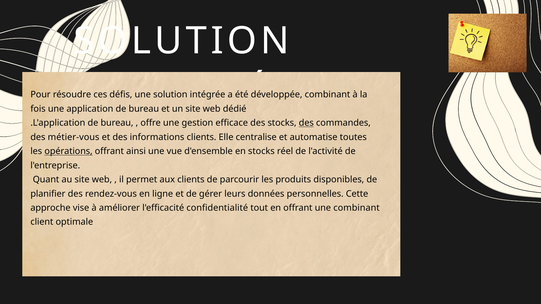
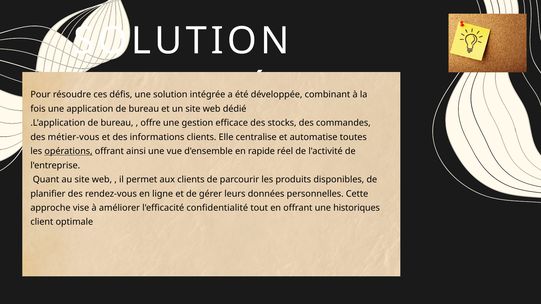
des at (306, 123) underline: present -> none
en stocks: stocks -> rapide
une combinant: combinant -> historiques
